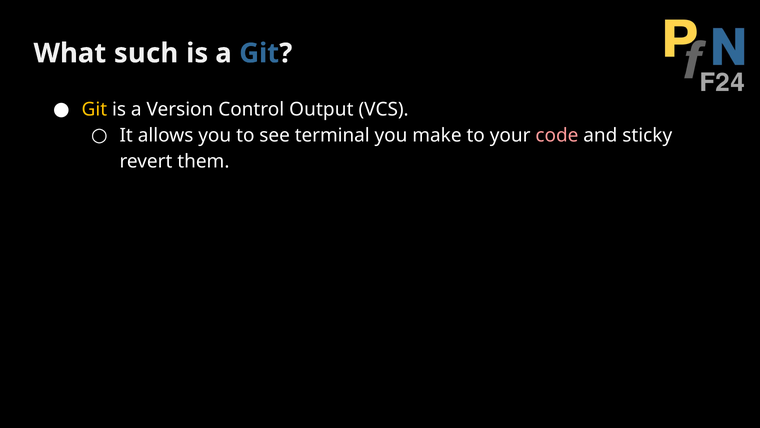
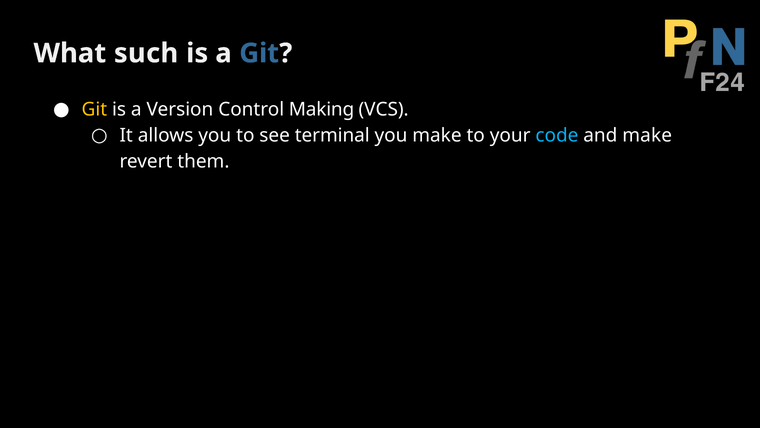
Output: Output -> Making
code colour: pink -> light blue
and sticky: sticky -> make
